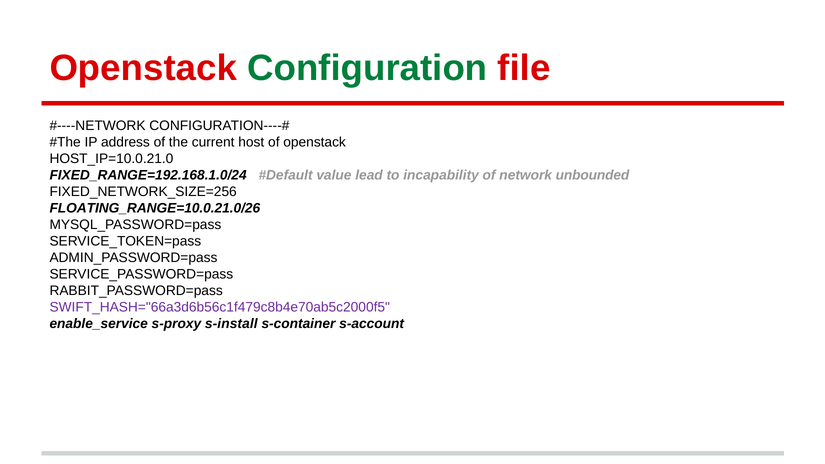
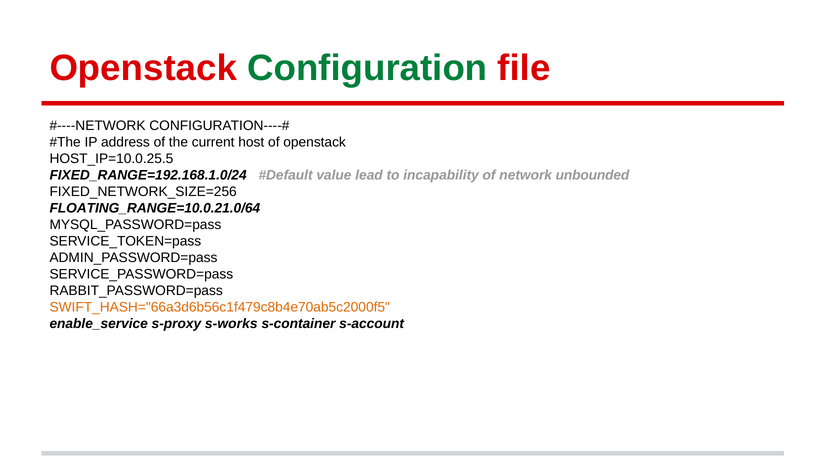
HOST_IP=10.0.21.0: HOST_IP=10.0.21.0 -> HOST_IP=10.0.25.5
FLOATING_RANGE=10.0.21.0/26: FLOATING_RANGE=10.0.21.0/26 -> FLOATING_RANGE=10.0.21.0/64
SWIFT_HASH="66a3d6b56c1f479c8b4e70ab5c2000f5 colour: purple -> orange
s-install: s-install -> s-works
